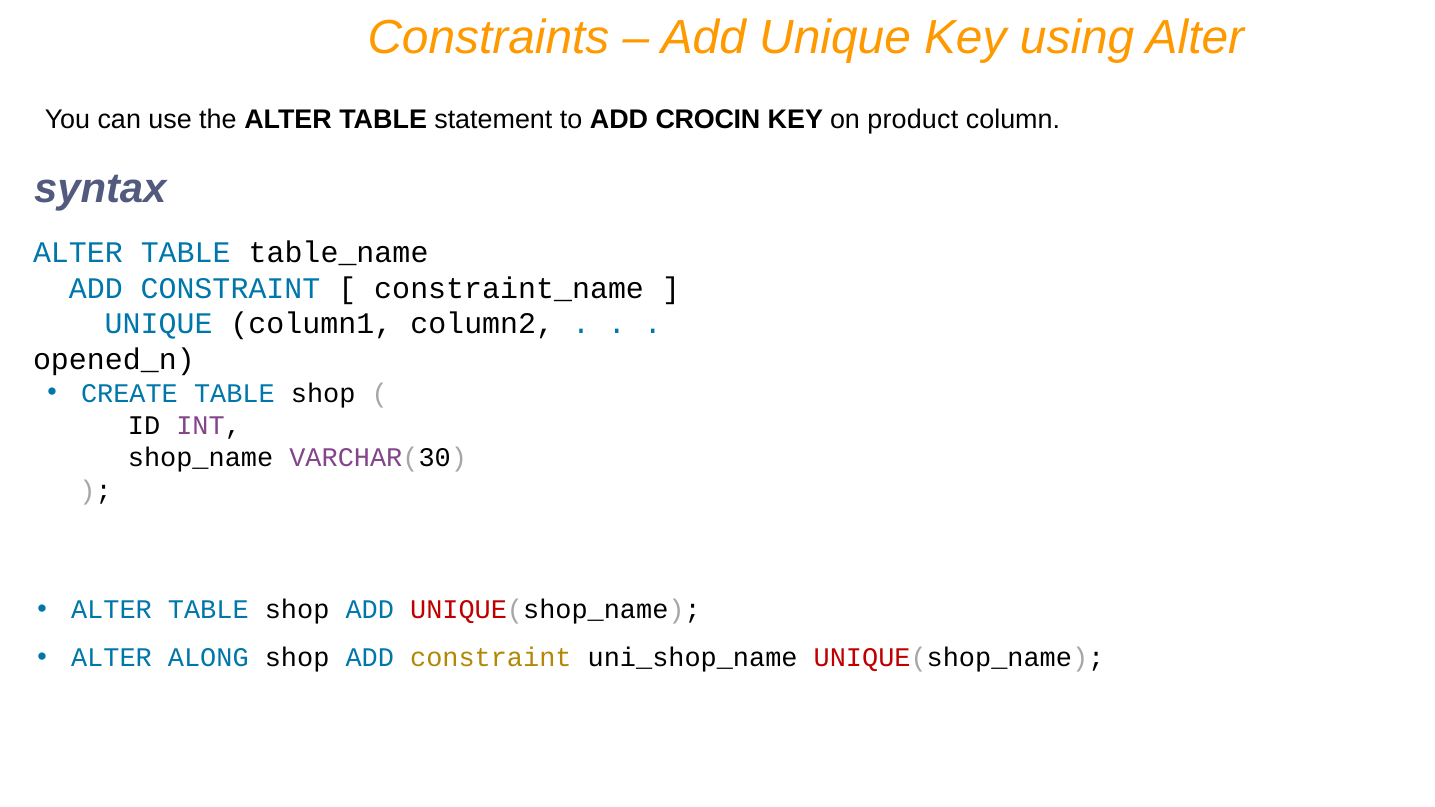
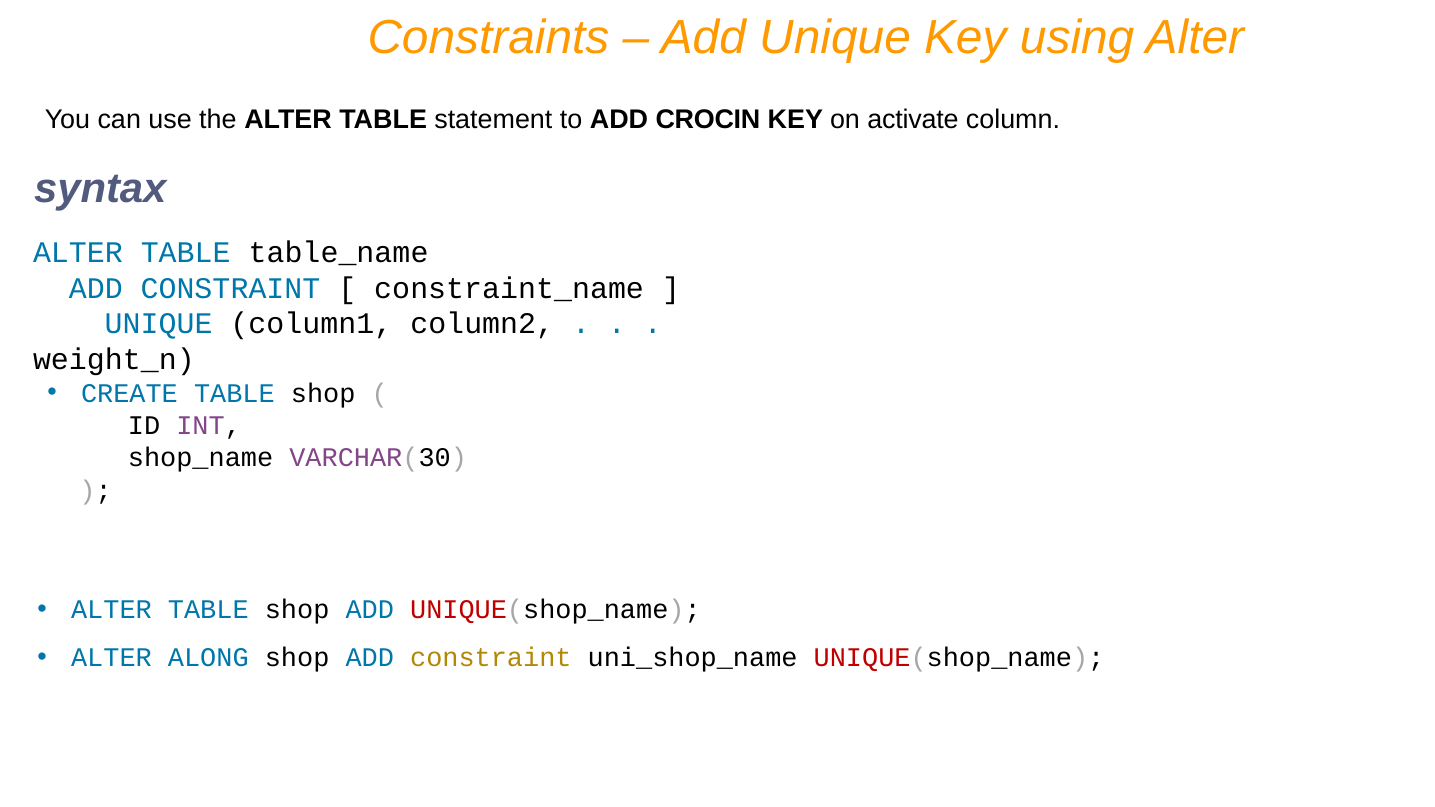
product: product -> activate
opened_n: opened_n -> weight_n
